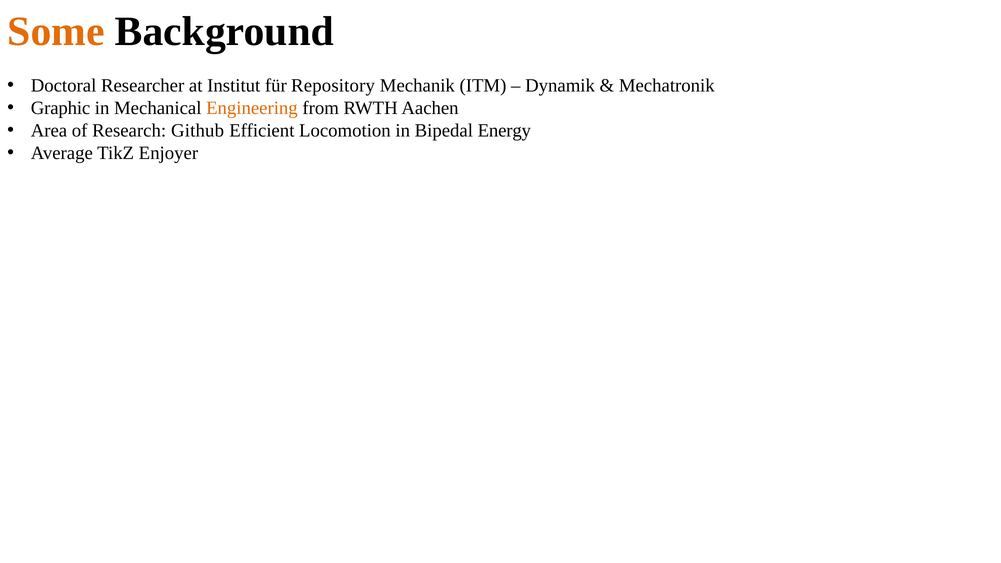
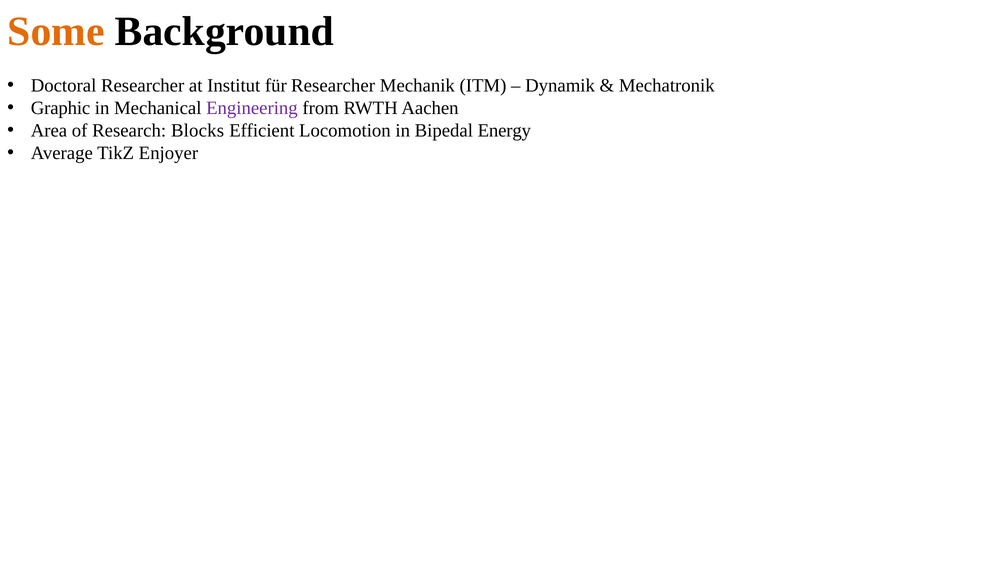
für Repository: Repository -> Researcher
Engineering colour: orange -> purple
Github: Github -> Blocks
